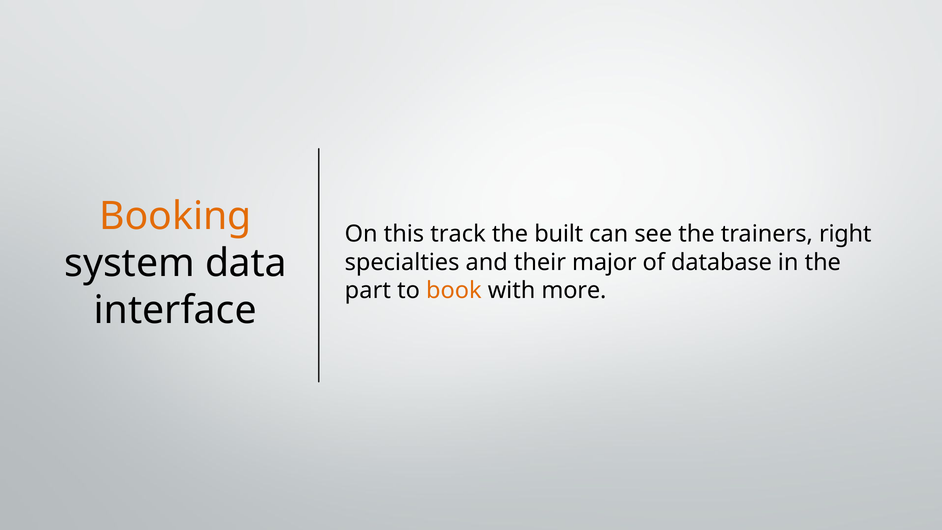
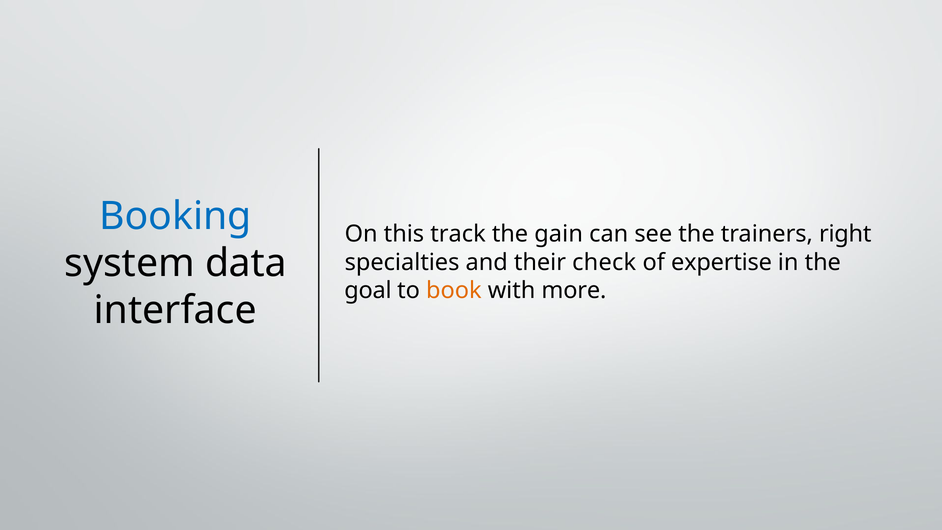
Booking colour: orange -> blue
built: built -> gain
major: major -> check
database: database -> expertise
part: part -> goal
